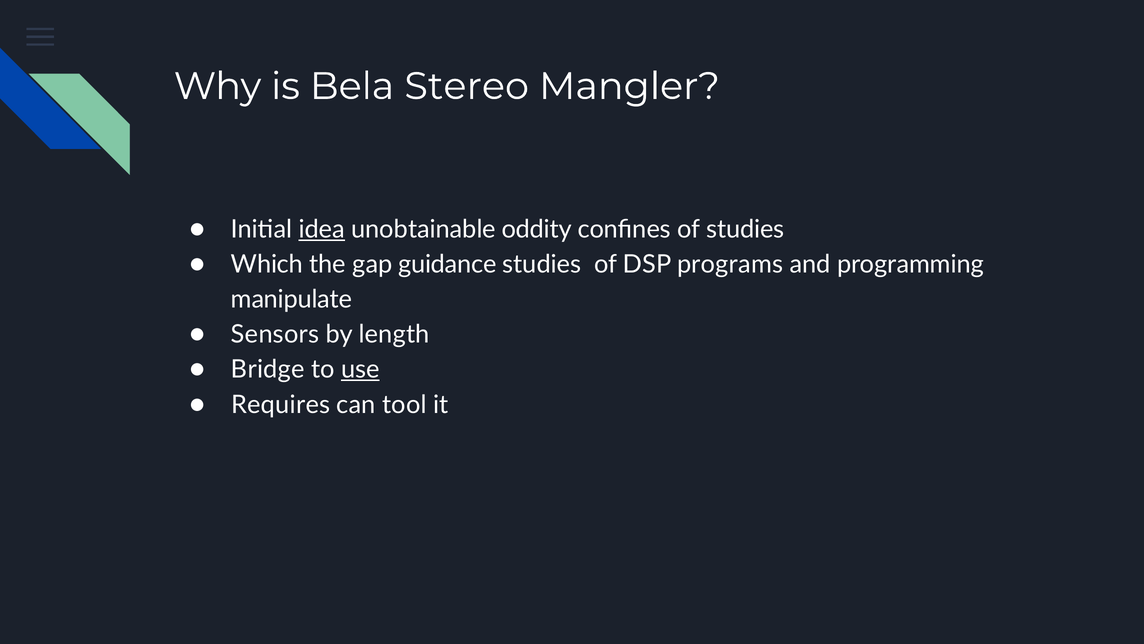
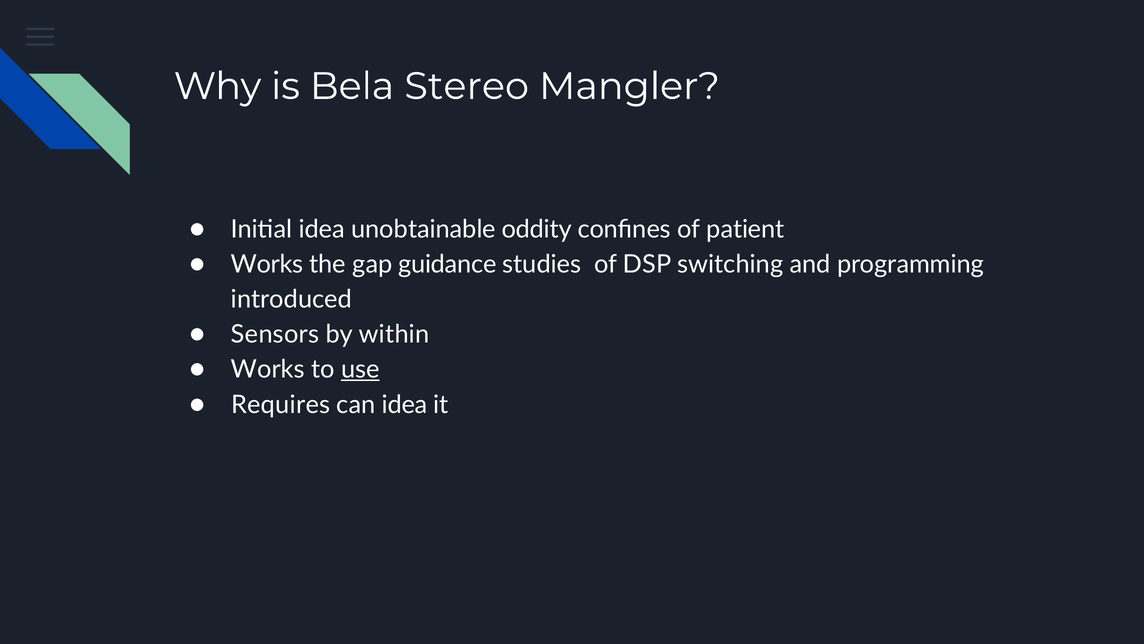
idea at (322, 229) underline: present -> none
of studies: studies -> patient
Which at (267, 264): Which -> Works
programs: programs -> switching
manipulate: manipulate -> introduced
length: length -> within
Bridge at (268, 369): Bridge -> Works
can tool: tool -> idea
